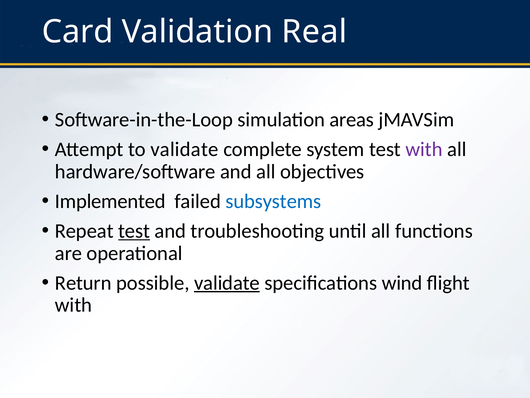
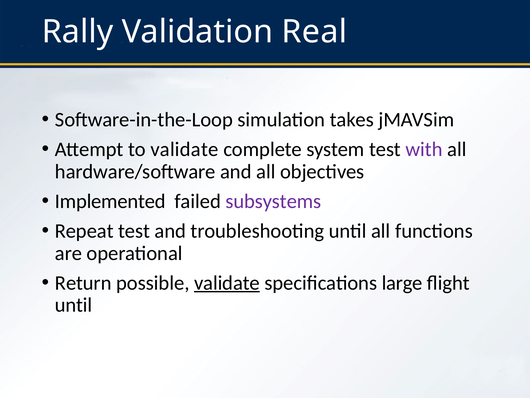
Card: Card -> Rally
areas: areas -> takes
subsystems colour: blue -> purple
test at (134, 231) underline: present -> none
wind: wind -> large
with at (74, 305): with -> until
